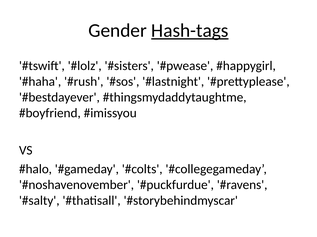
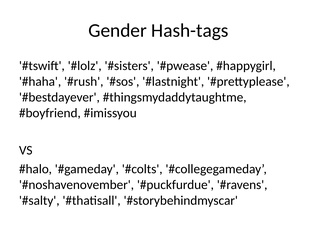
Hash-tags underline: present -> none
